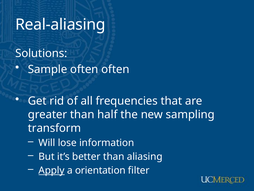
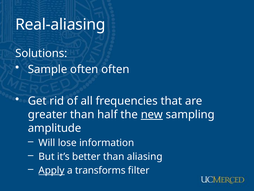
new underline: none -> present
transform: transform -> amplitude
orientation: orientation -> transforms
